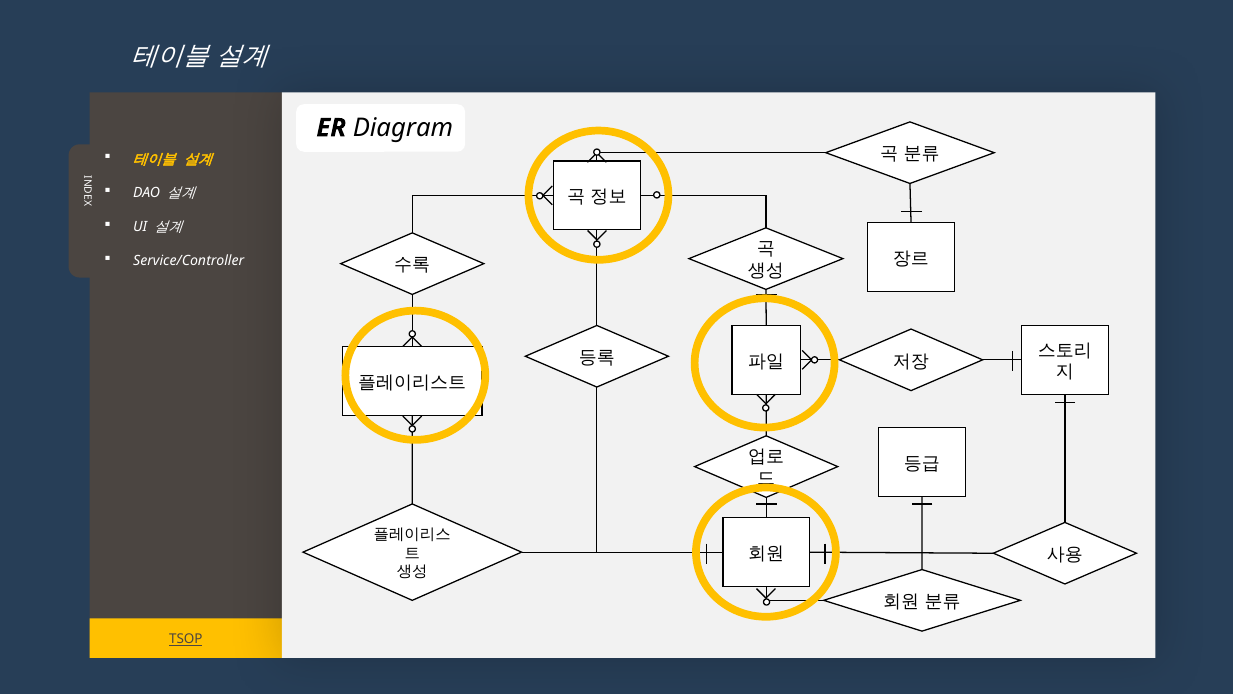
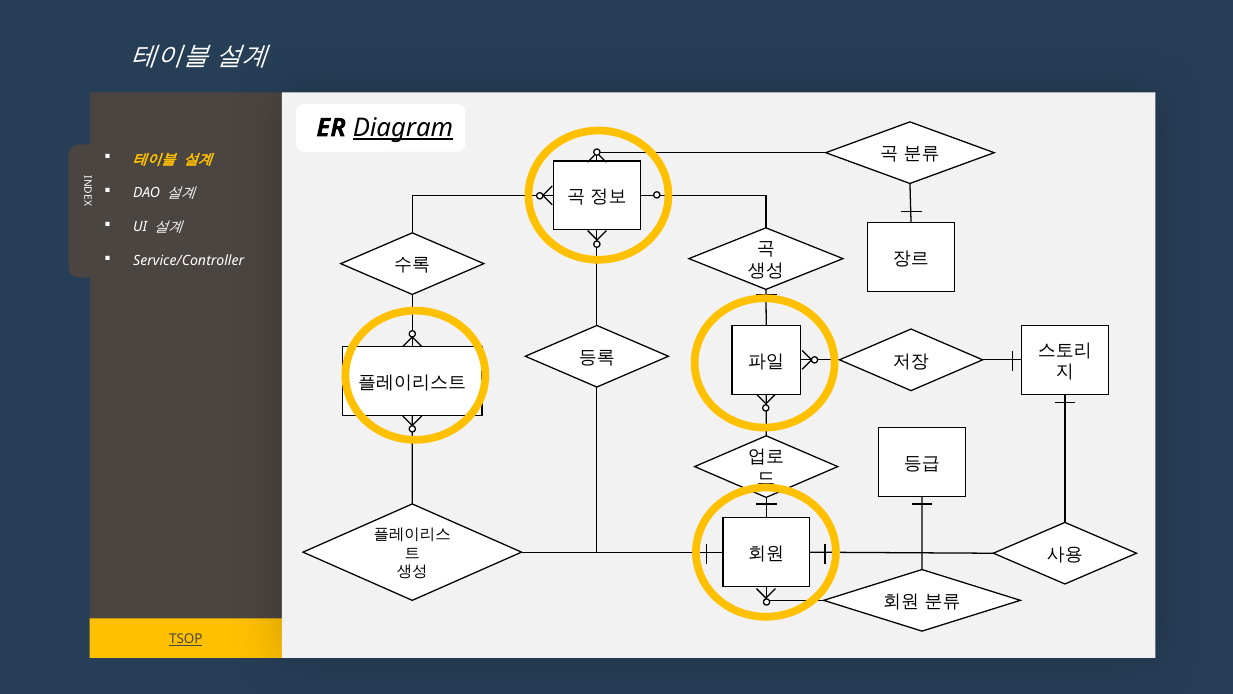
Diagram underline: none -> present
